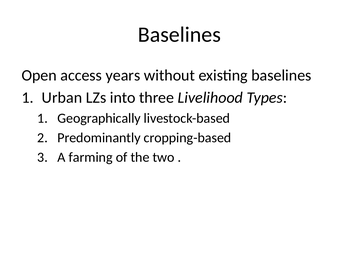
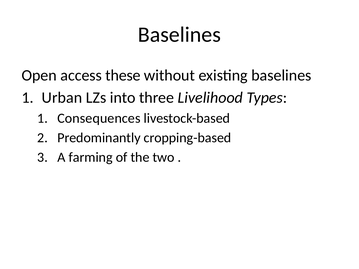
years: years -> these
Geographically: Geographically -> Consequences
